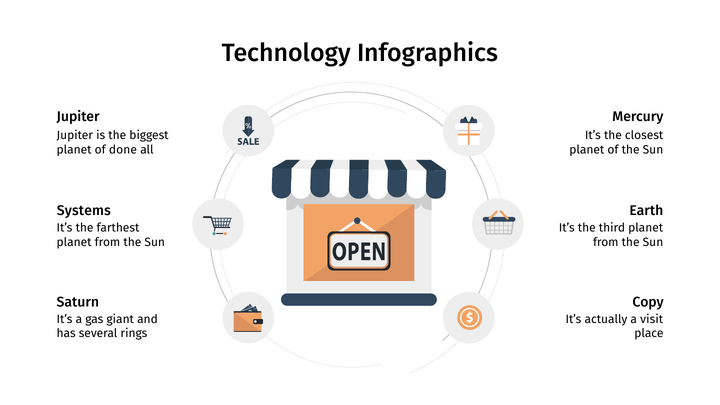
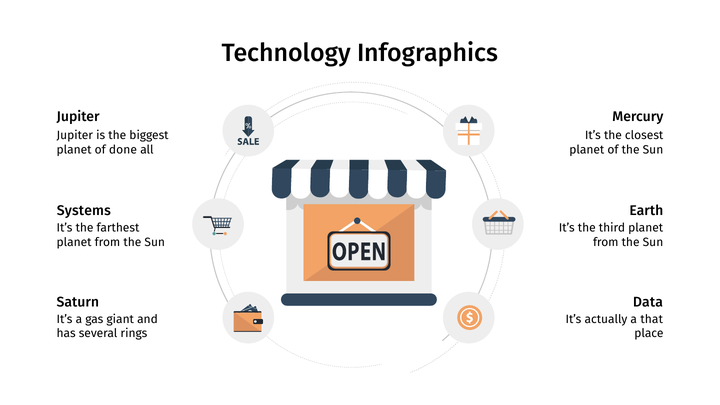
Copy: Copy -> Data
visit: visit -> that
